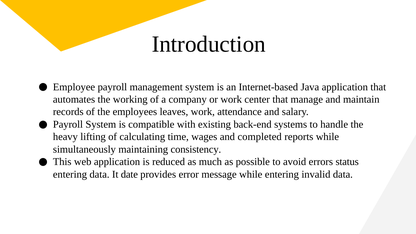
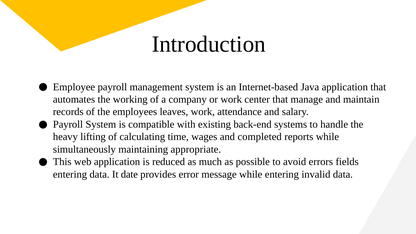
consistency: consistency -> appropriate
status: status -> fields
